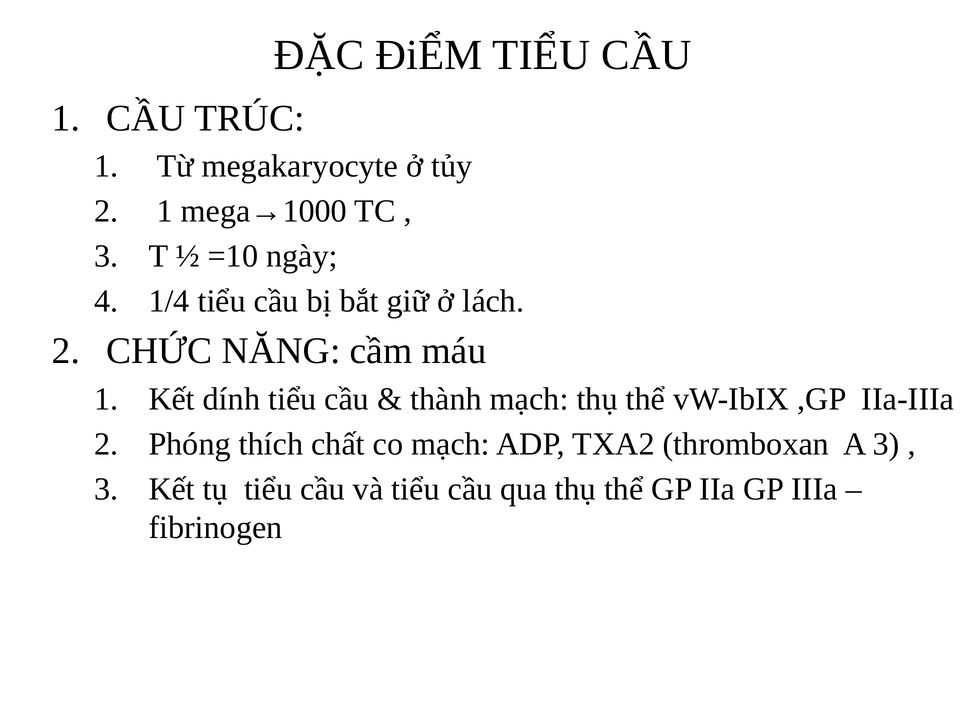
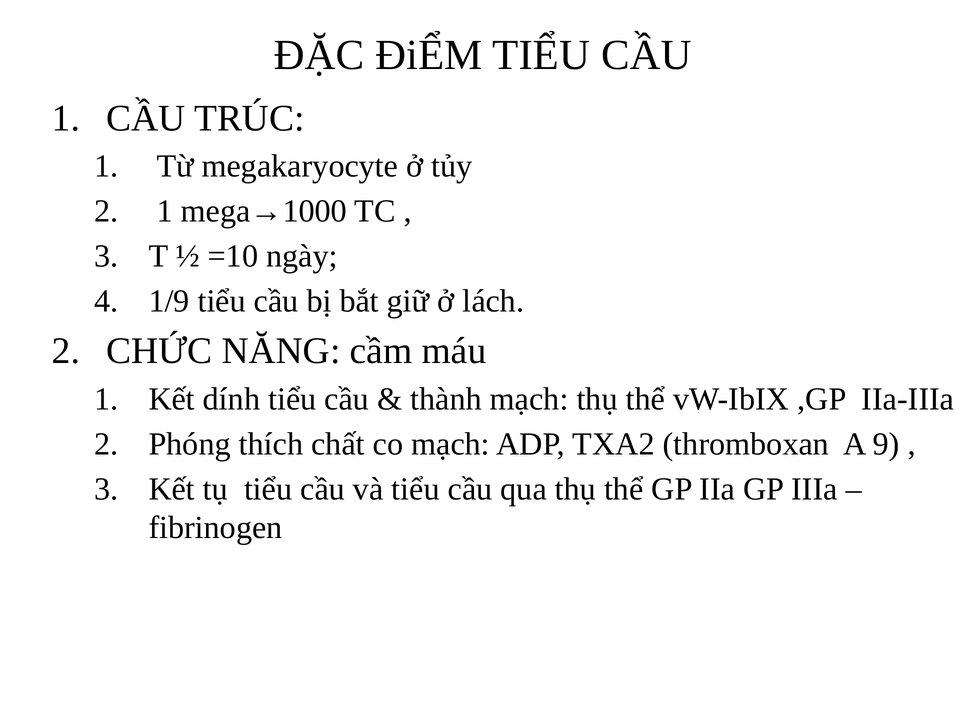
1/4: 1/4 -> 1/9
A 3: 3 -> 9
